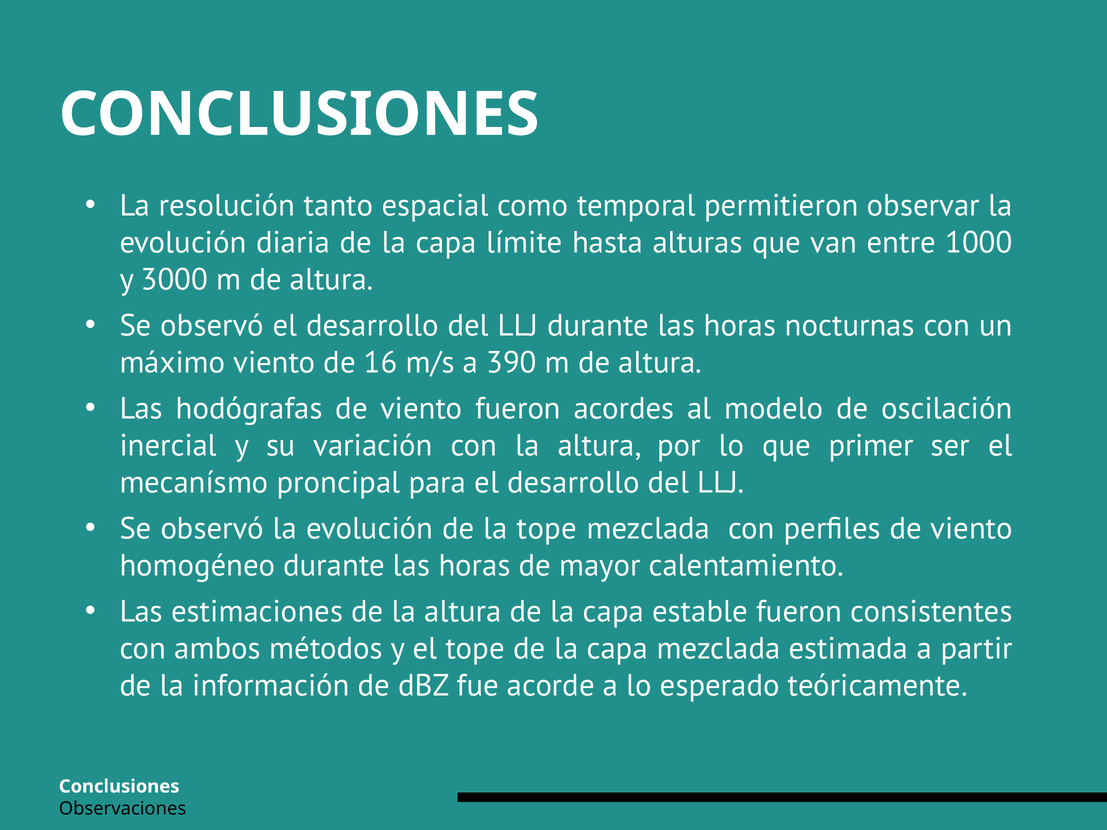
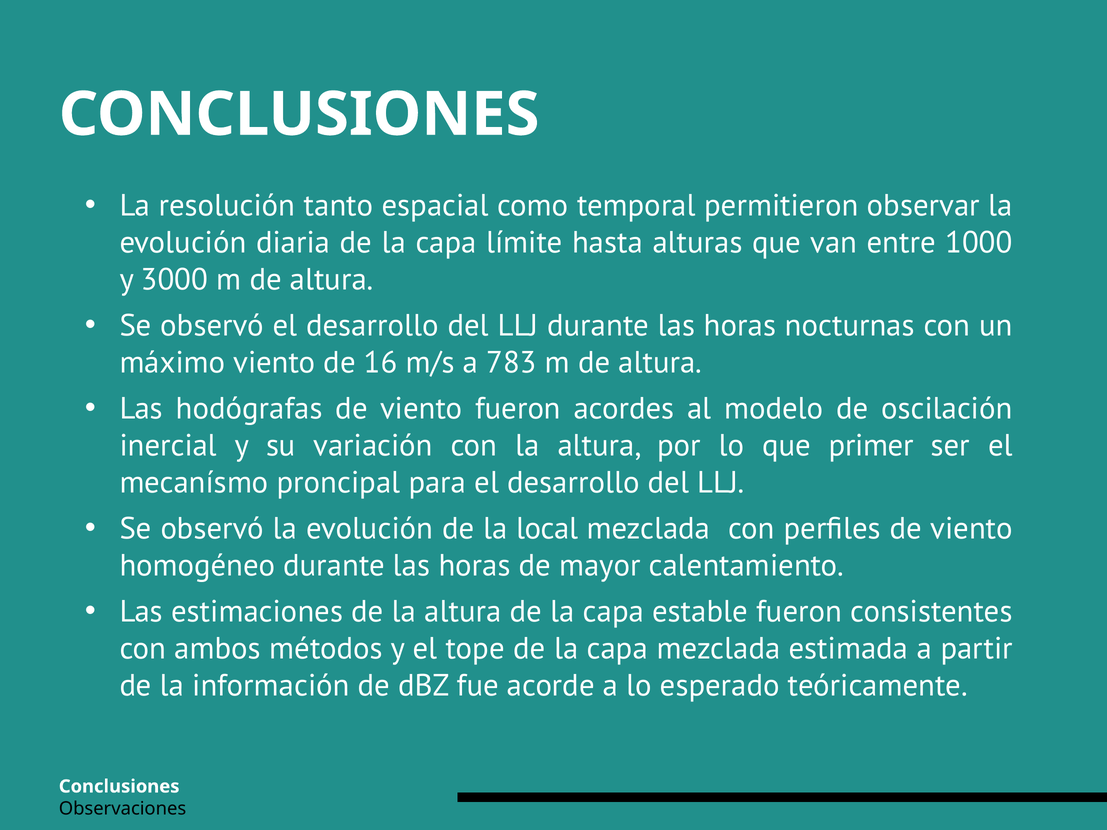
390: 390 -> 783
la tope: tope -> local
